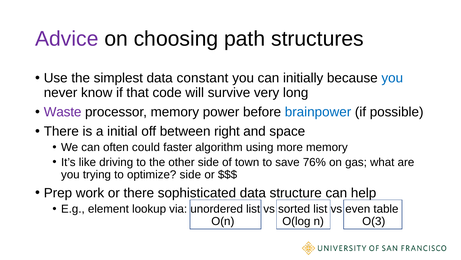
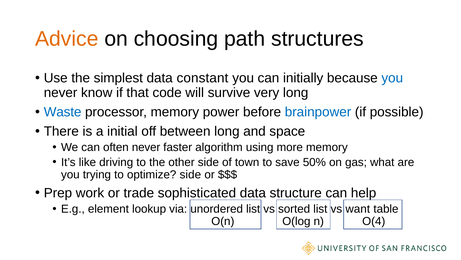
Advice colour: purple -> orange
Waste colour: purple -> blue
between right: right -> long
often could: could -> never
76%: 76% -> 50%
or there: there -> trade
even: even -> want
O(3: O(3 -> O(4
